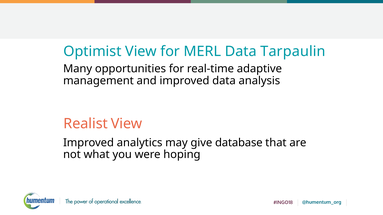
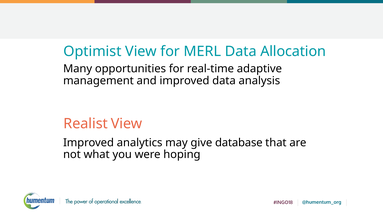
Tarpaulin: Tarpaulin -> Allocation
